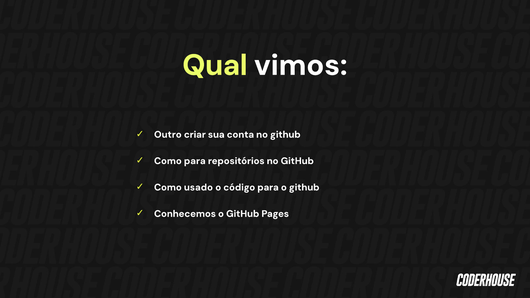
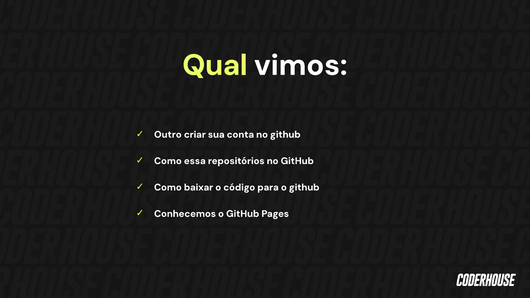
Como para: para -> essa
usado: usado -> baixar
